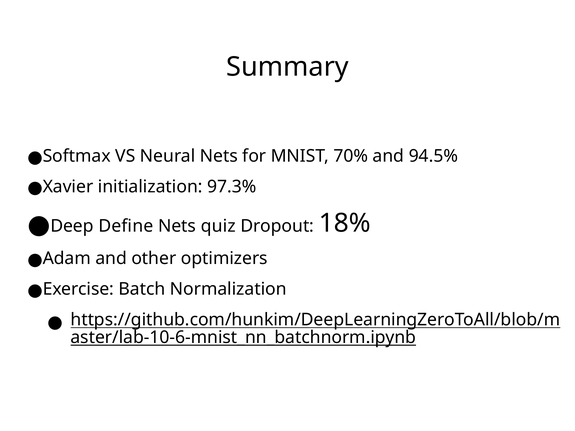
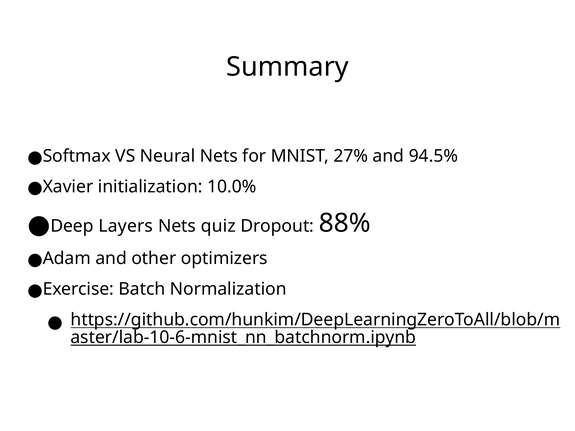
70%: 70% -> 27%
97.3%: 97.3% -> 10.0%
Define: Define -> Layers
18%: 18% -> 88%
